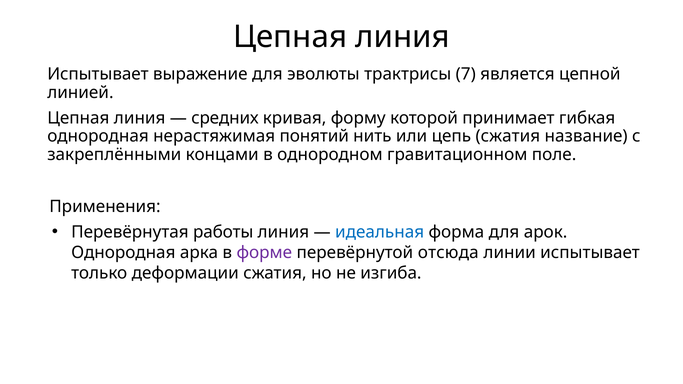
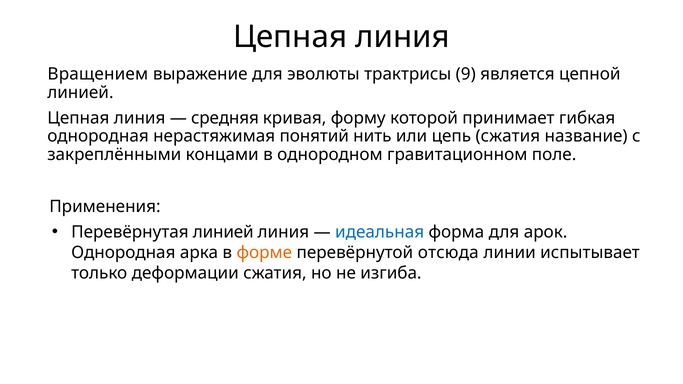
Испытывает at (98, 74): Испытывает -> Вращением
7: 7 -> 9
средних: средних -> средняя
Перевёрнутая работы: работы -> линией
форме colour: purple -> orange
